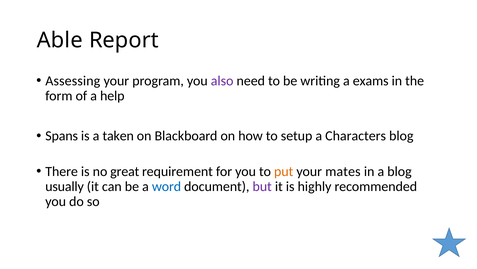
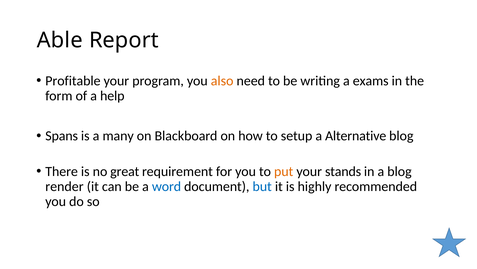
Assessing: Assessing -> Profitable
also colour: purple -> orange
taken: taken -> many
Characters: Characters -> Alternative
mates: mates -> stands
usually: usually -> render
but colour: purple -> blue
